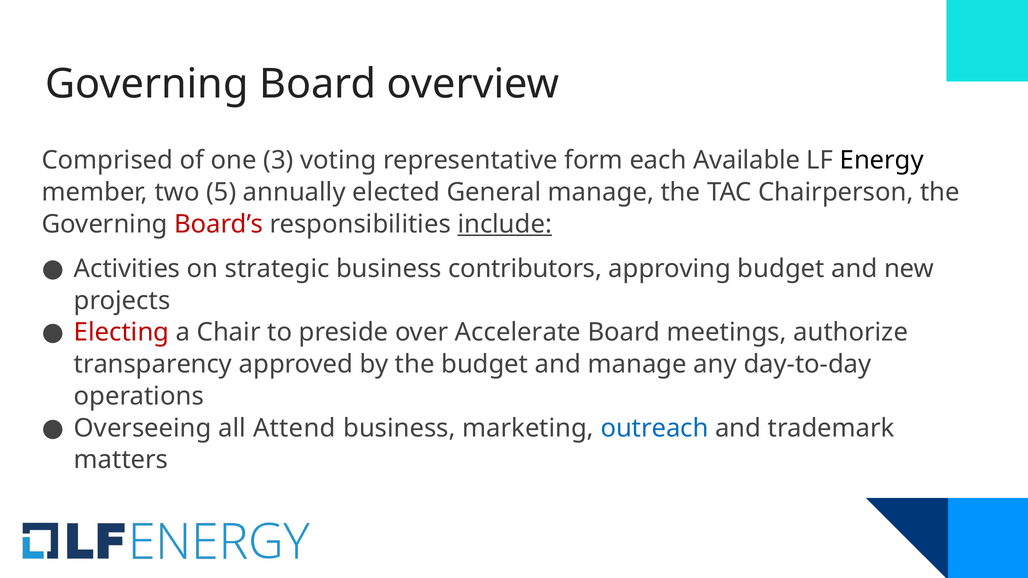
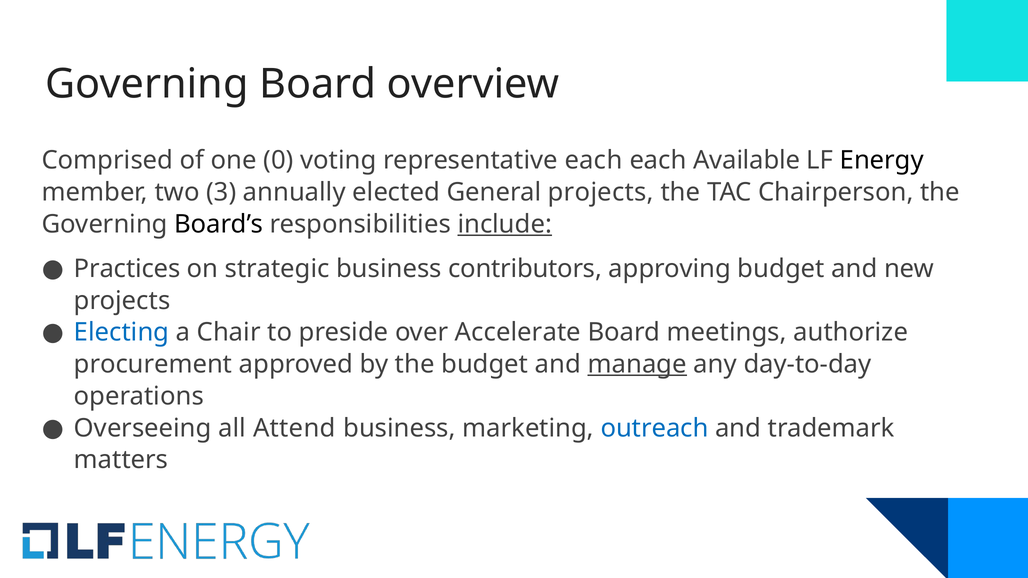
3: 3 -> 0
representative form: form -> each
5: 5 -> 3
General manage: manage -> projects
Board’s colour: red -> black
Activities: Activities -> Practices
Electing colour: red -> blue
transparency: transparency -> procurement
manage at (637, 365) underline: none -> present
